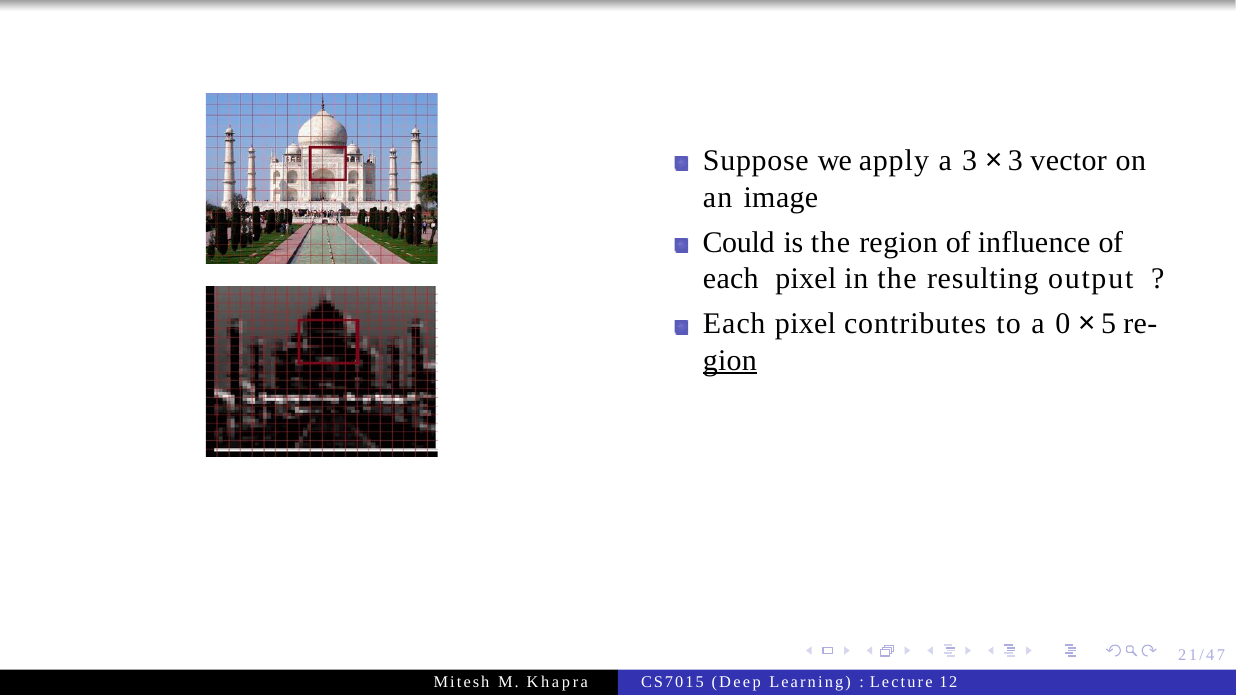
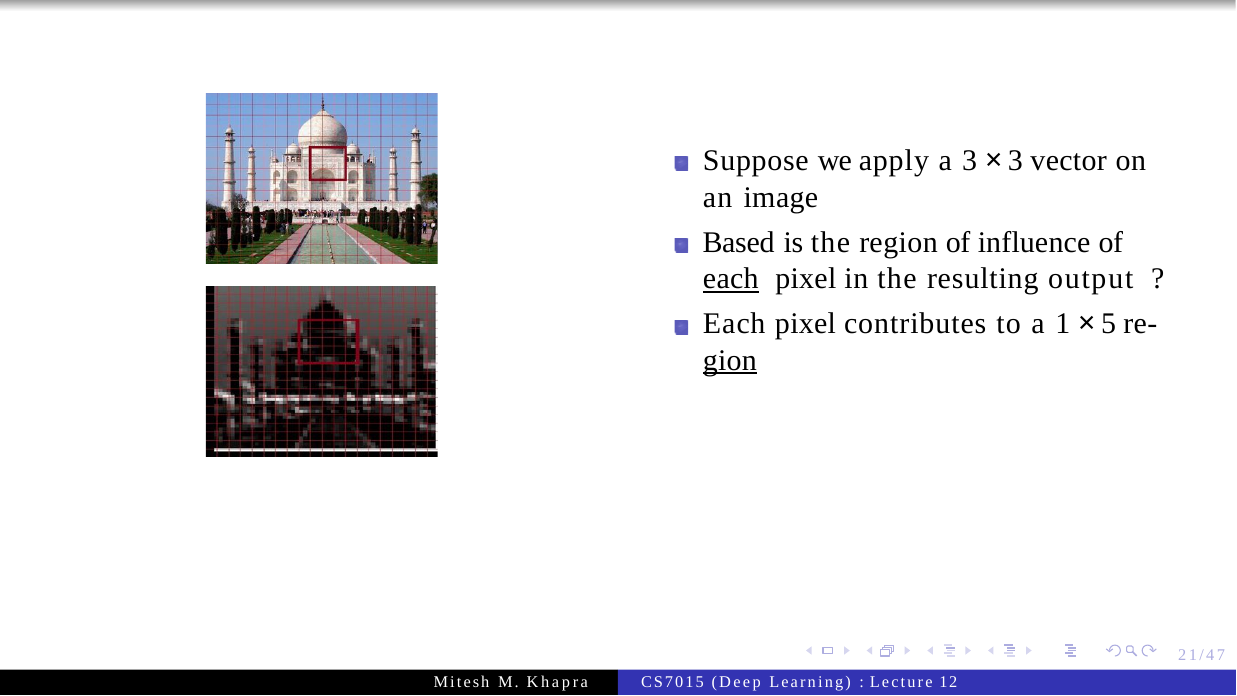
Could: Could -> Based
each at (731, 279) underline: none -> present
0: 0 -> 1
